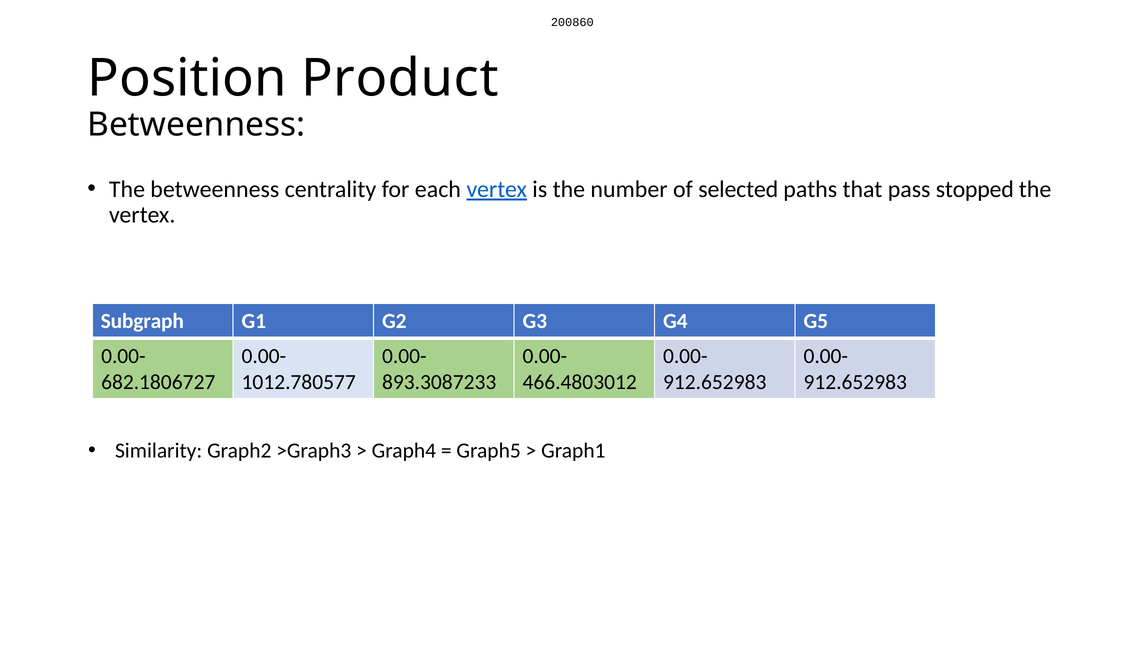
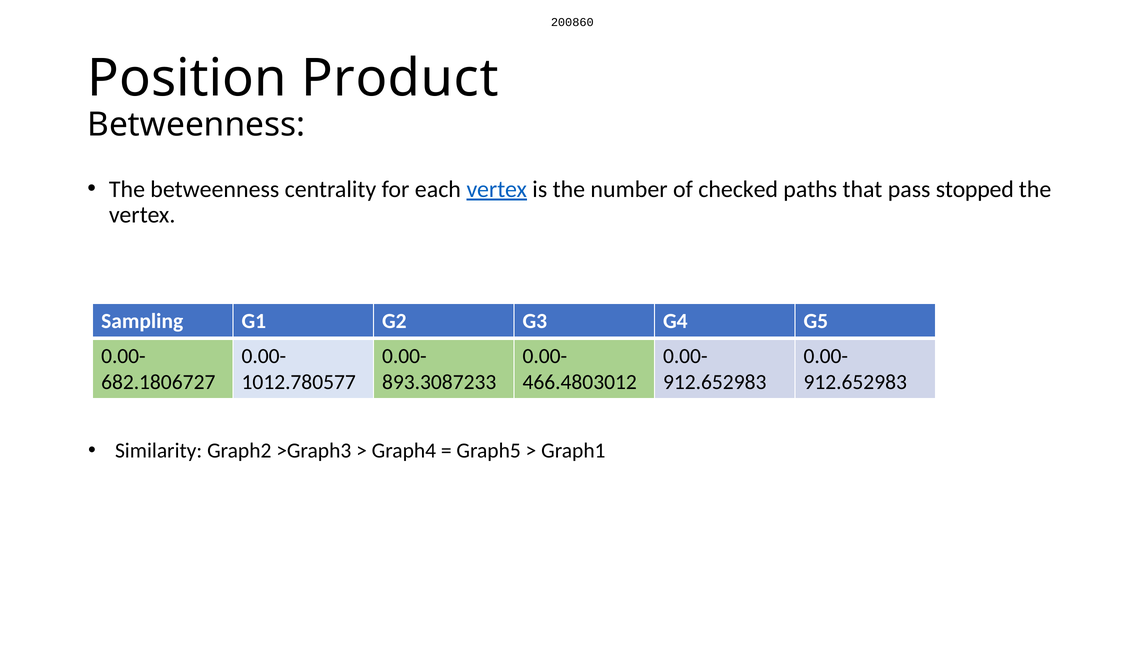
selected: selected -> checked
Subgraph: Subgraph -> Sampling
